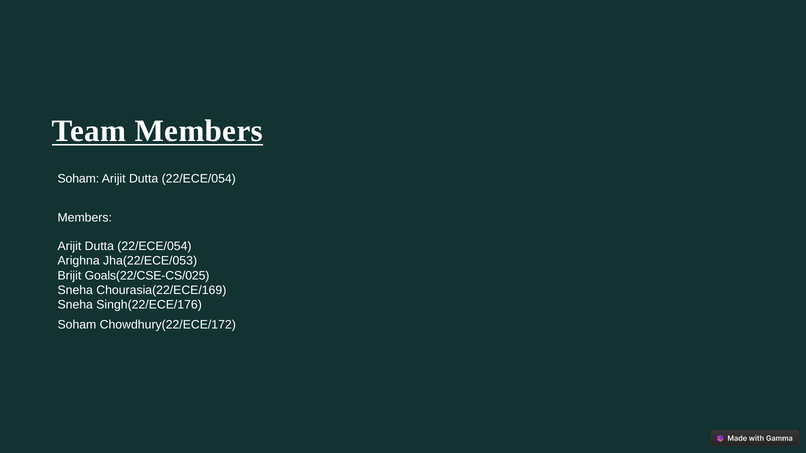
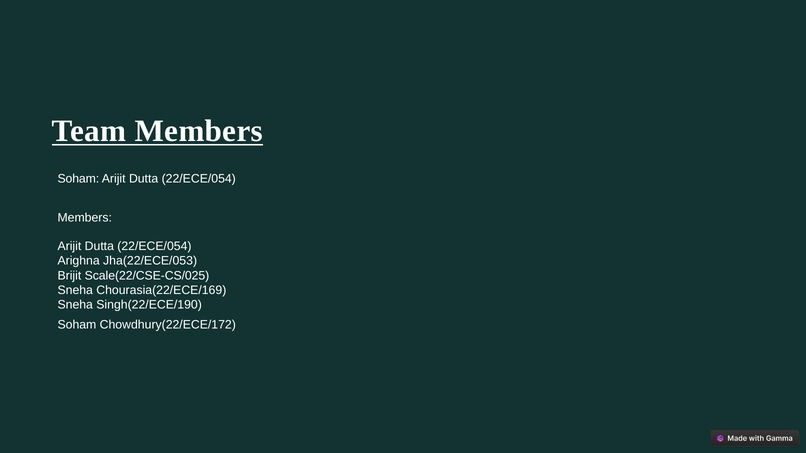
Goals(22/CSE-CS/025: Goals(22/CSE-CS/025 -> Scale(22/CSE-CS/025
Singh(22/ECE/176: Singh(22/ECE/176 -> Singh(22/ECE/190
